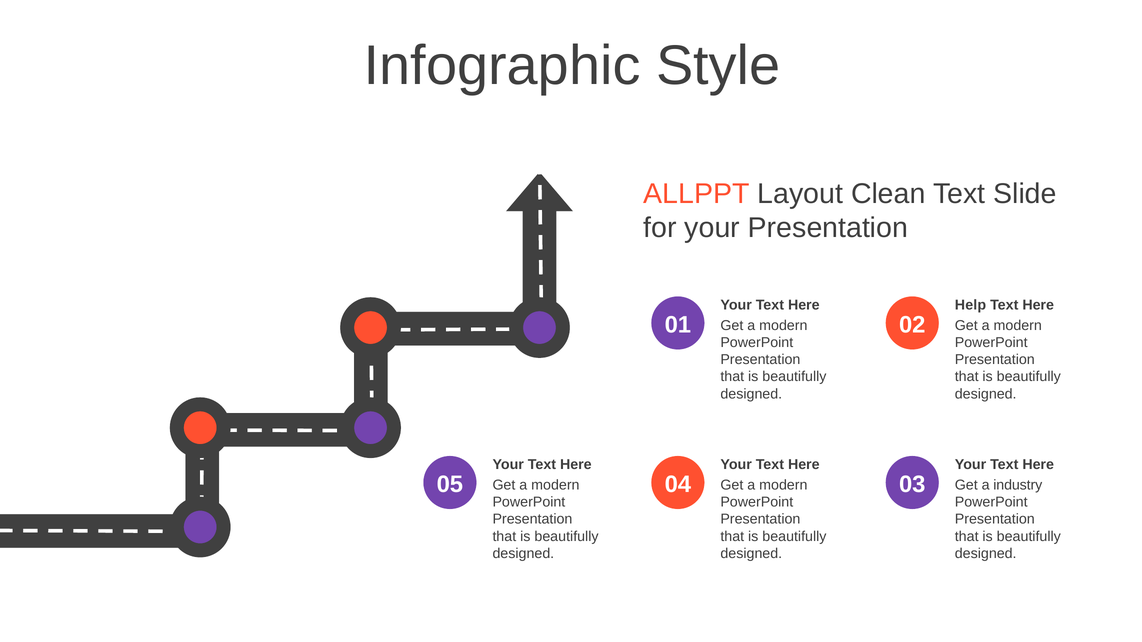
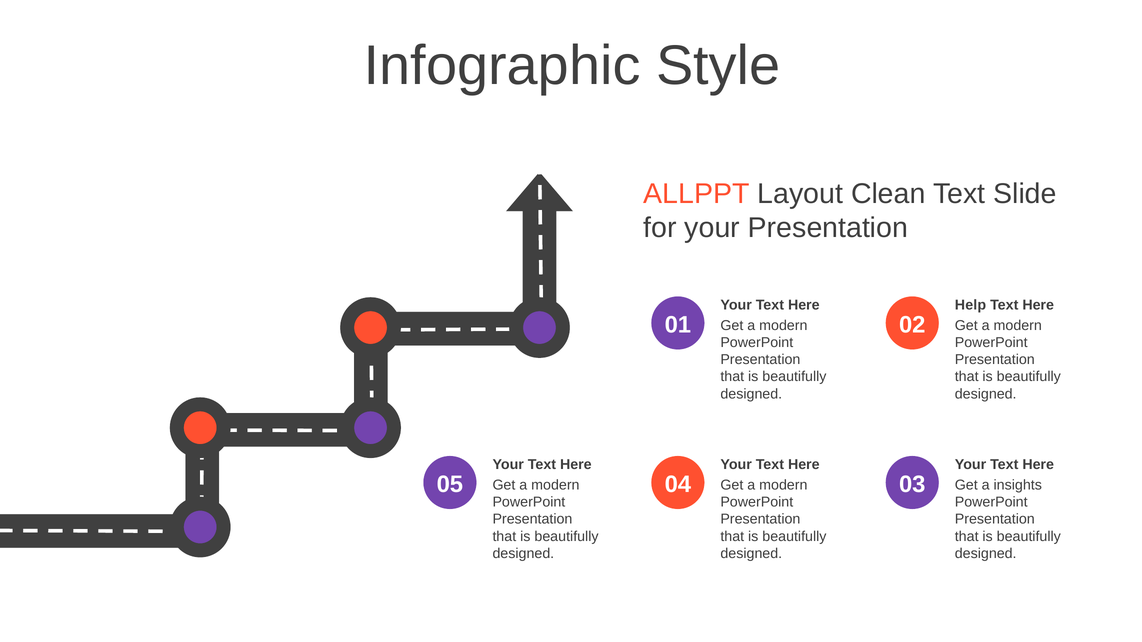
industry: industry -> insights
